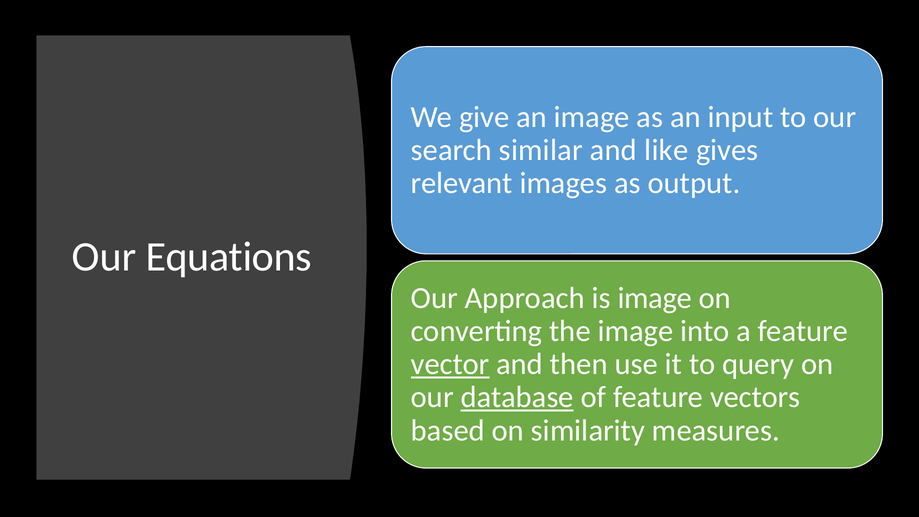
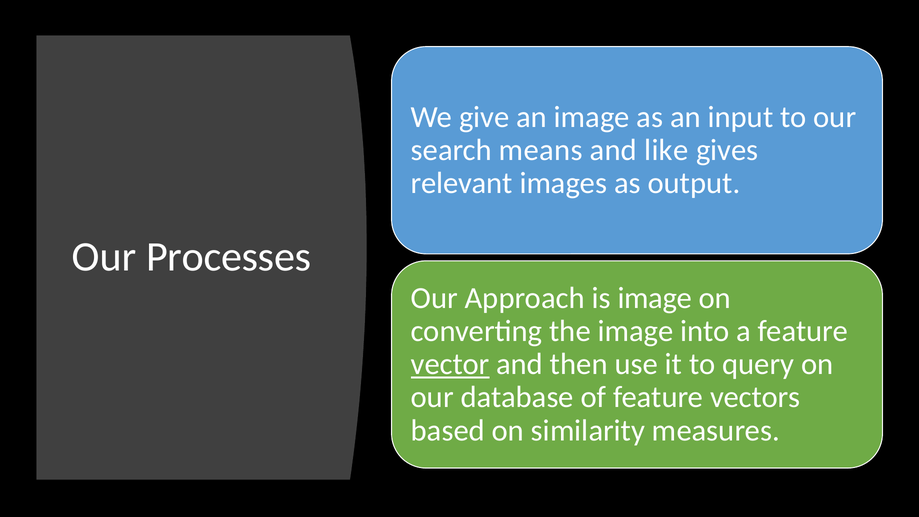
similar: similar -> means
Equations: Equations -> Processes
database underline: present -> none
